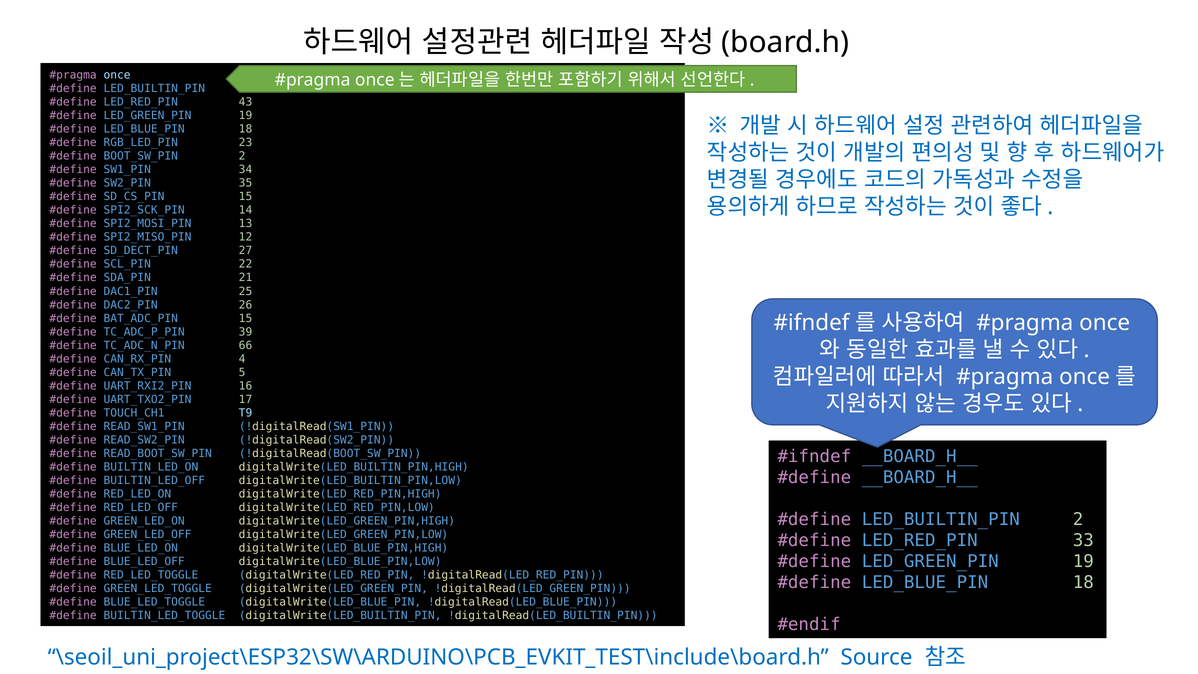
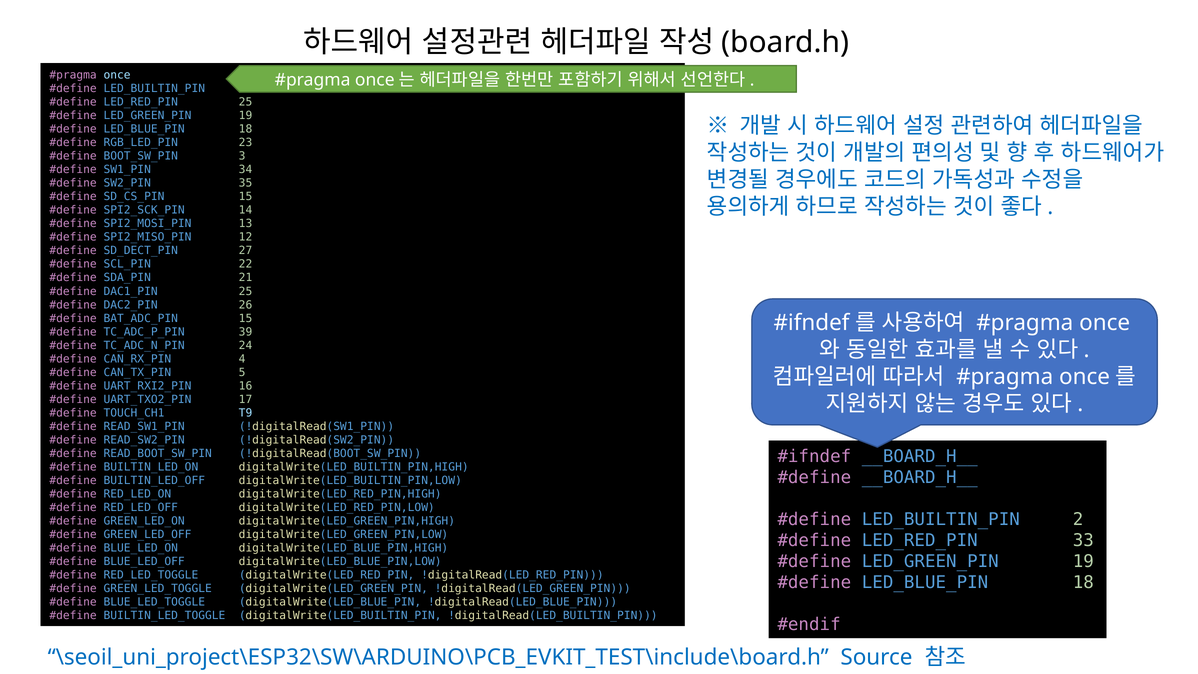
LED_RED_PIN 43: 43 -> 25
BOOT_SW_PIN 2: 2 -> 3
66: 66 -> 24
